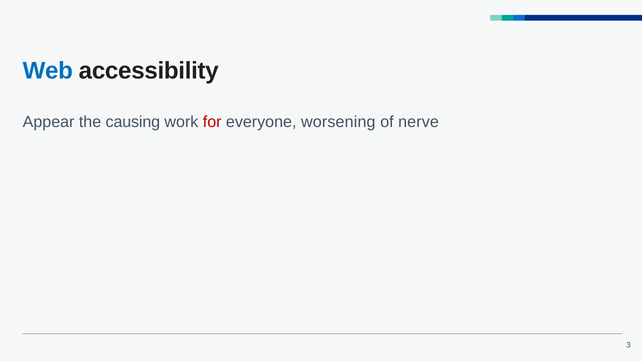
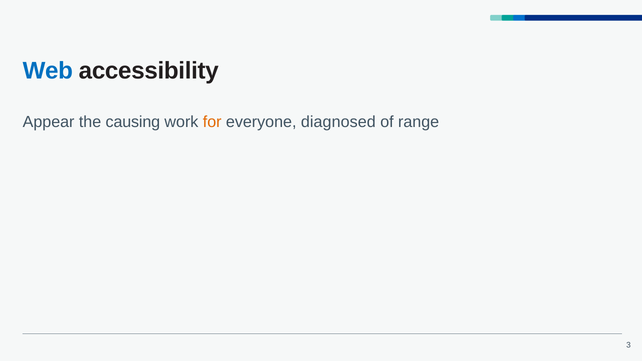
for colour: red -> orange
worsening: worsening -> diagnosed
nerve: nerve -> range
